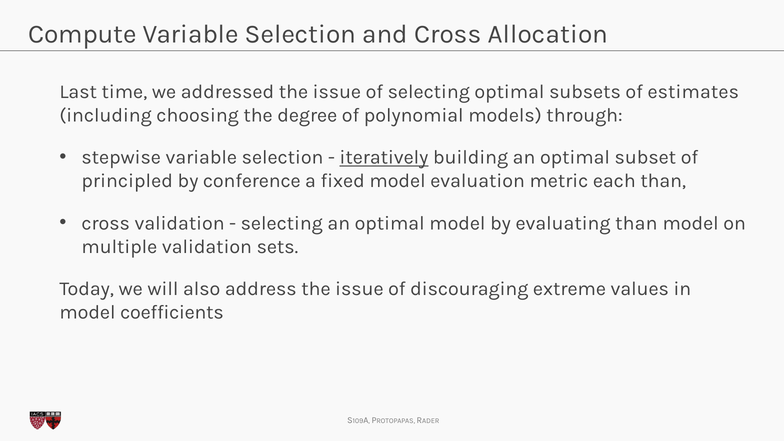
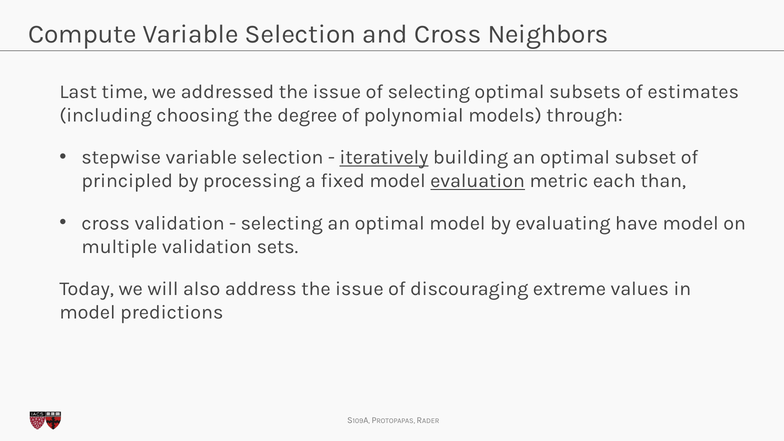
Allocation: Allocation -> Neighbors
conference: conference -> processing
evaluation underline: none -> present
evaluating than: than -> have
coefficients: coefficients -> predictions
